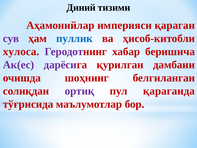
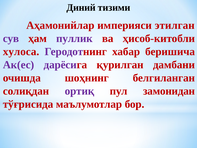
қараган: қараган -> этилган
пуллик colour: blue -> purple
қараганда: қараганда -> замонидан
